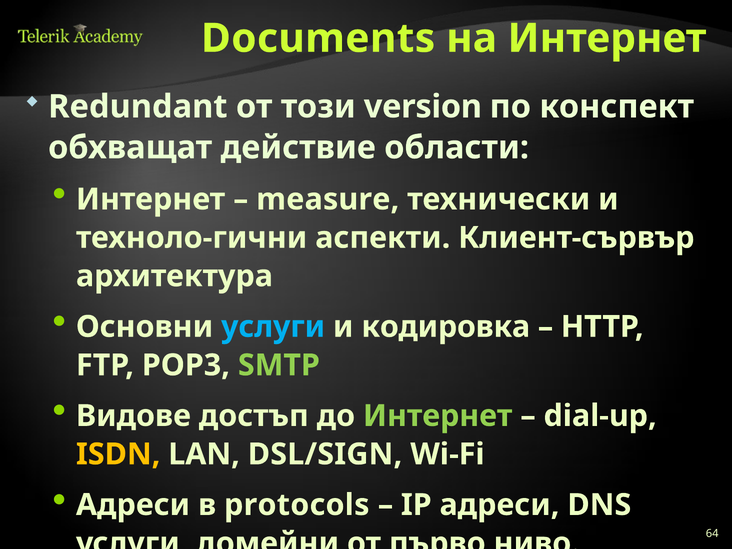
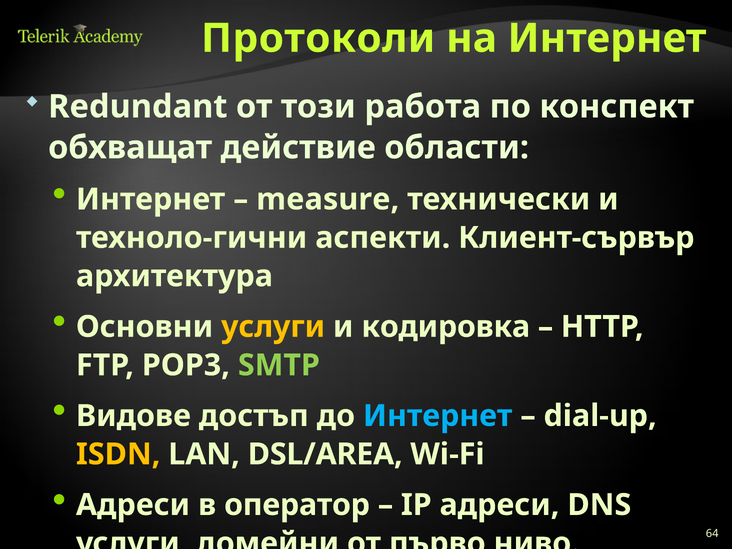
Documents: Documents -> Протоколи
version: version -> работа
услуги at (273, 327) colour: light blue -> yellow
Интернет at (438, 416) colour: light green -> light blue
DSL/SIGN: DSL/SIGN -> DSL/AREA
protocols: protocols -> оператор
